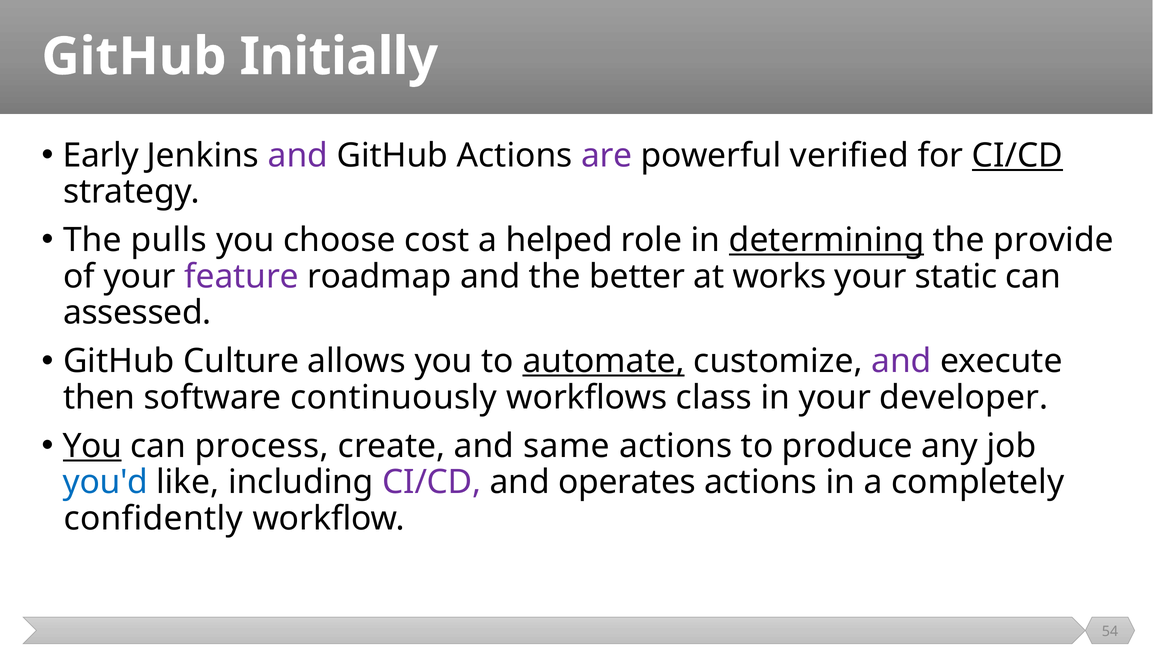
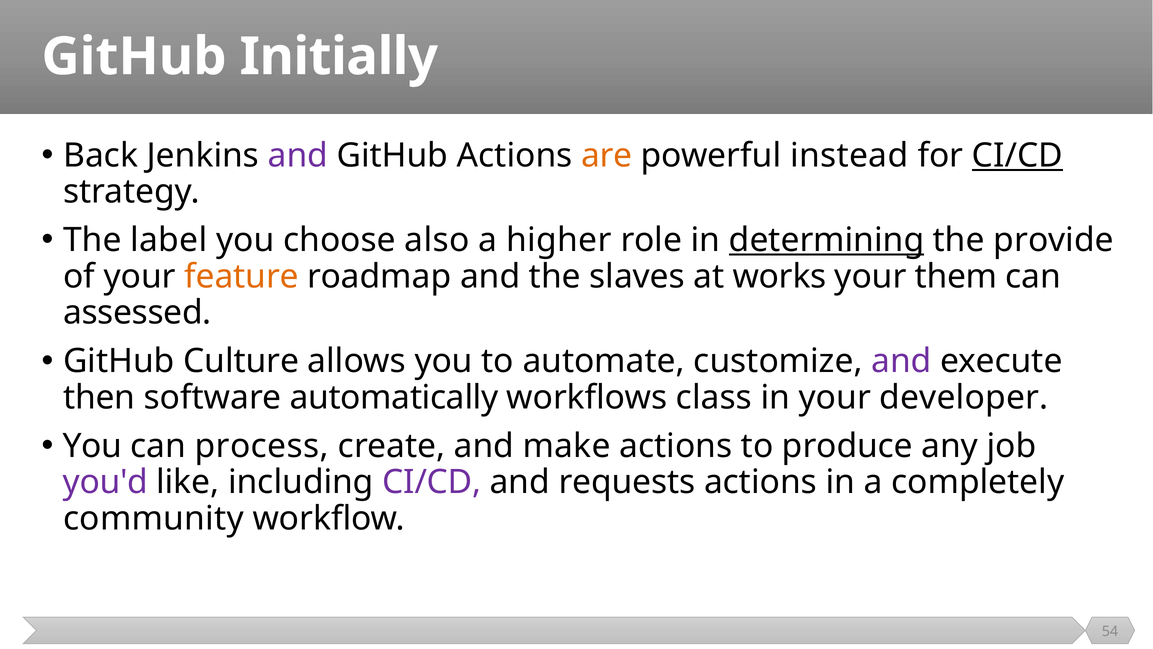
Early: Early -> Back
are colour: purple -> orange
verified: verified -> instead
pulls: pulls -> label
cost: cost -> also
helped: helped -> higher
feature colour: purple -> orange
better: better -> slaves
static: static -> them
automate underline: present -> none
continuously: continuously -> automatically
You at (92, 446) underline: present -> none
same: same -> make
you'd colour: blue -> purple
operates: operates -> requests
confidently: confidently -> community
